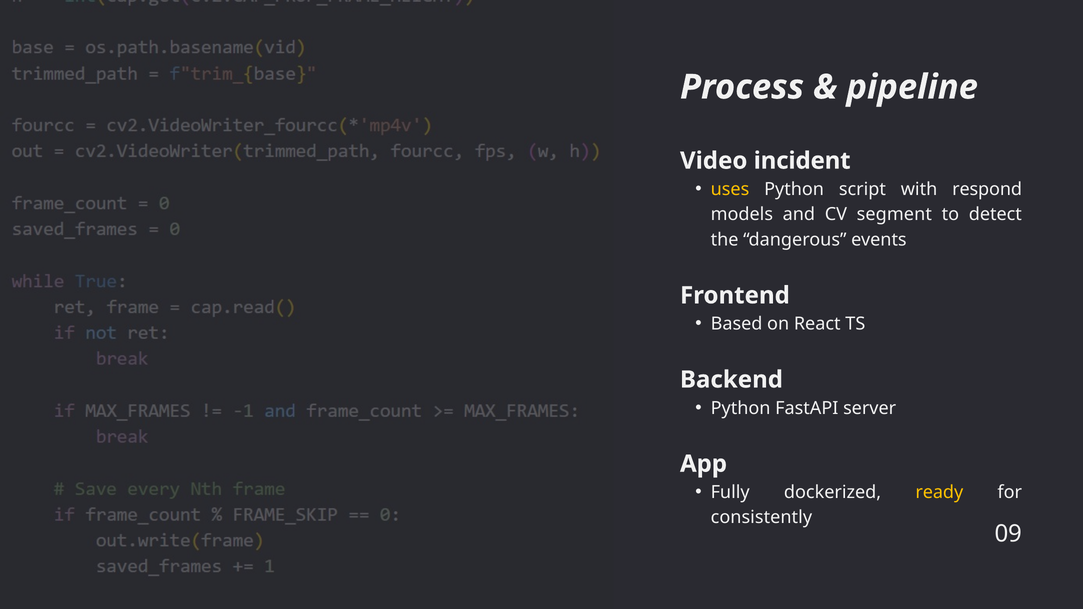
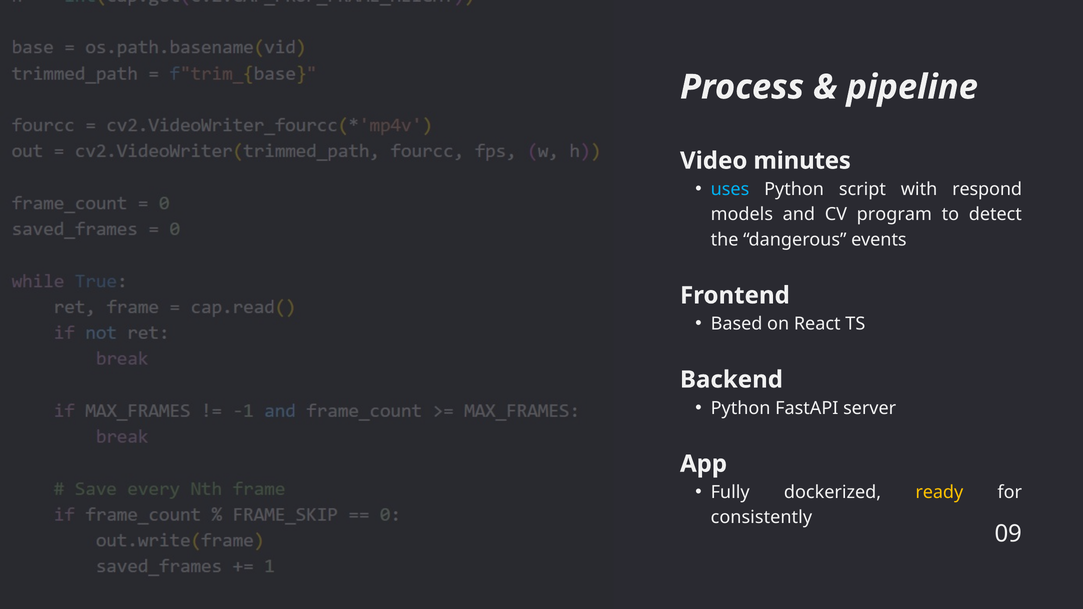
incident: incident -> minutes
uses colour: yellow -> light blue
segment: segment -> program
